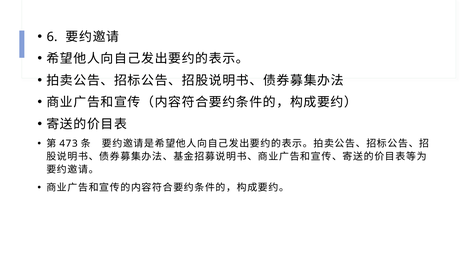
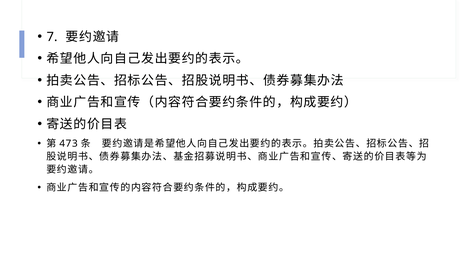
6: 6 -> 7
